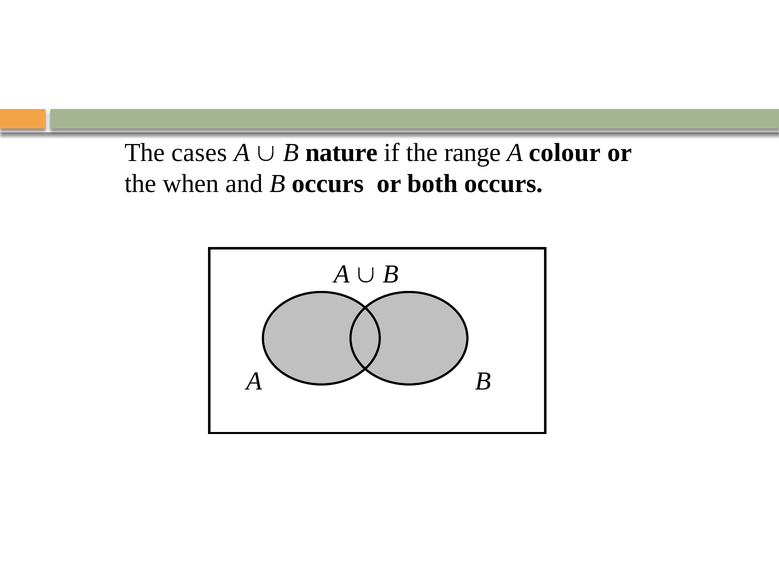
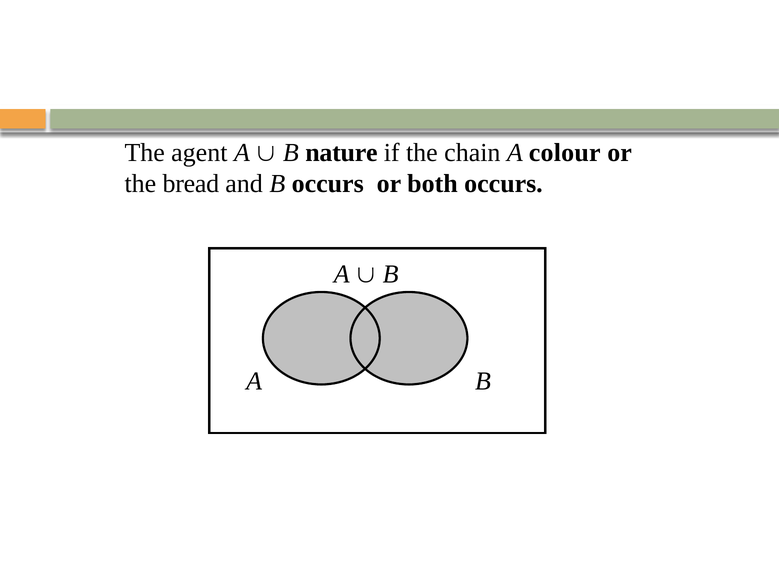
cases: cases -> agent
range: range -> chain
when: when -> bread
